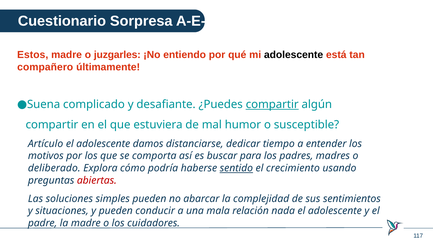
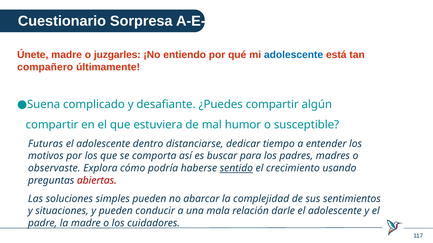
Estos: Estos -> Únete
adolescente at (294, 55) colour: black -> blue
compartir at (272, 105) underline: present -> none
Artículo: Artículo -> Futuras
damos: damos -> dentro
deliberado: deliberado -> observaste
nada: nada -> darle
